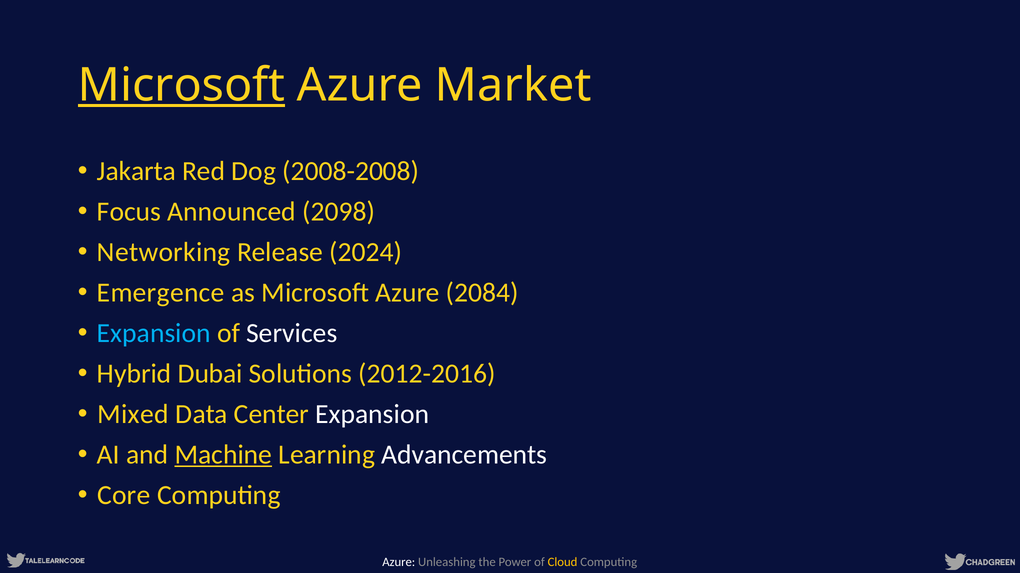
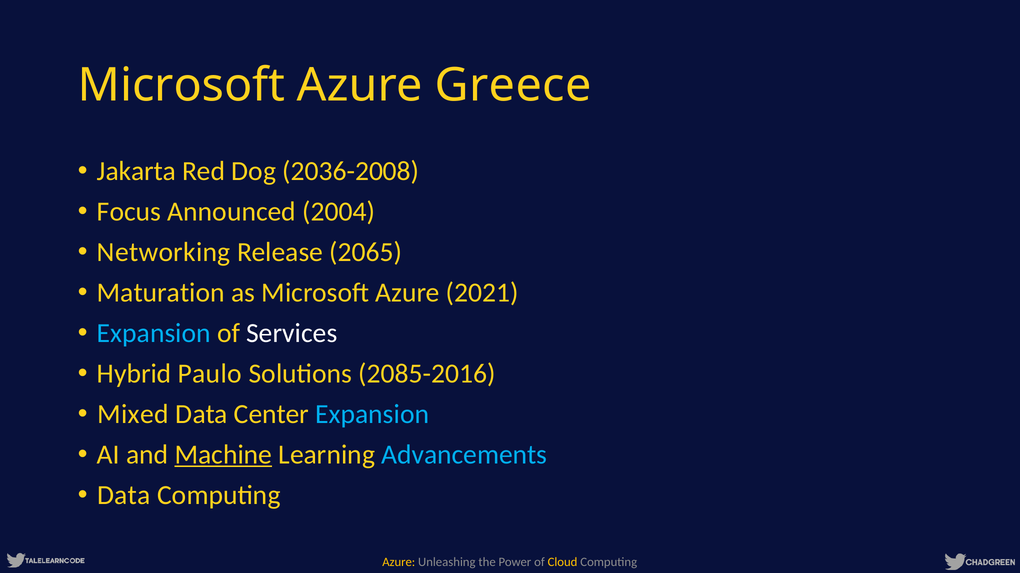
Microsoft at (181, 86) underline: present -> none
Market: Market -> Greece
2008-2008: 2008-2008 -> 2036-2008
2098: 2098 -> 2004
2024: 2024 -> 2065
Emergence: Emergence -> Maturation
2084: 2084 -> 2021
Dubai: Dubai -> Paulo
2012-2016: 2012-2016 -> 2085-2016
Expansion at (372, 415) colour: white -> light blue
Advancements colour: white -> light blue
Core at (124, 496): Core -> Data
Azure at (399, 563) colour: white -> yellow
